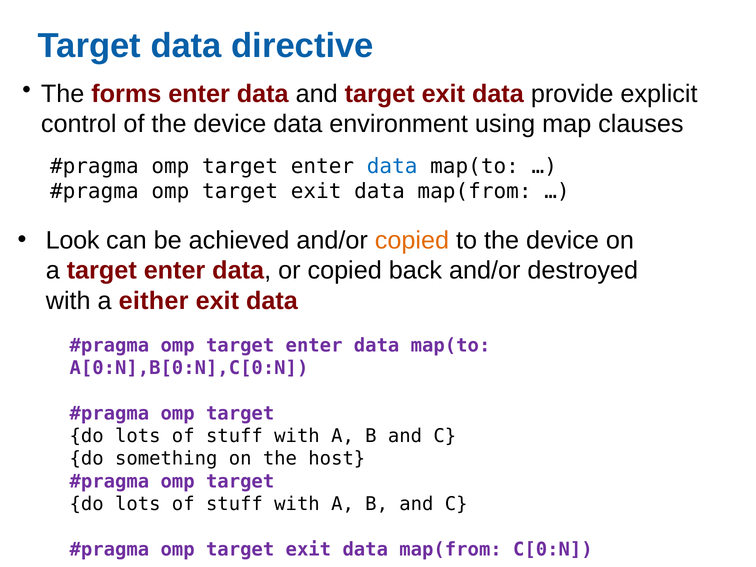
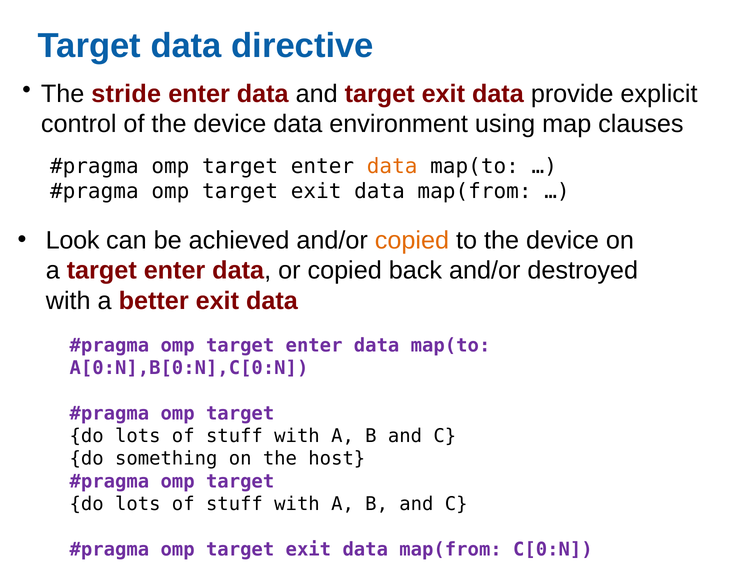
forms: forms -> stride
data at (392, 166) colour: blue -> orange
either: either -> better
